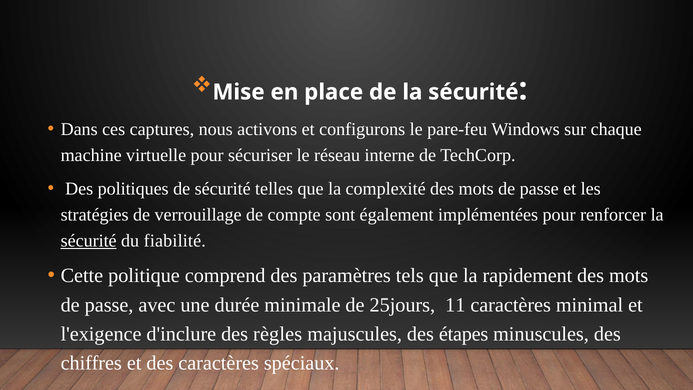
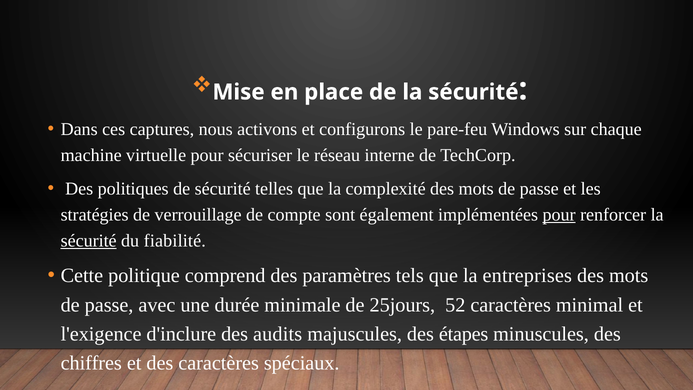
pour at (559, 215) underline: none -> present
rapidement: rapidement -> entreprises
11: 11 -> 52
règles: règles -> audits
